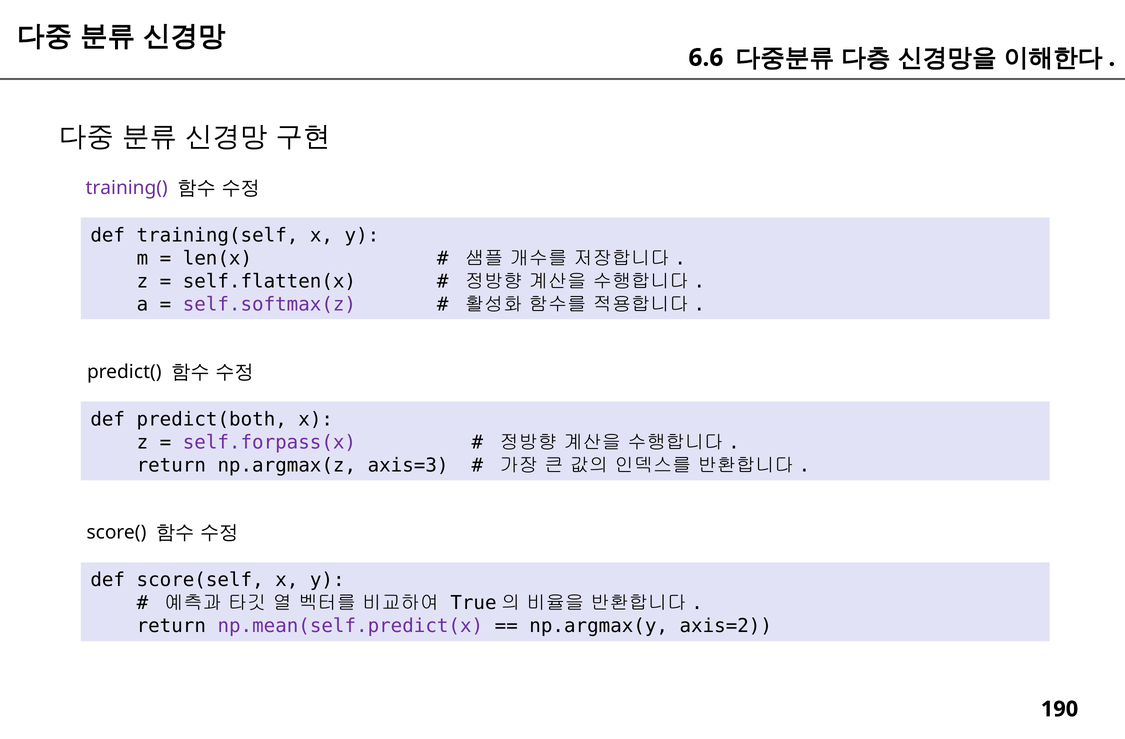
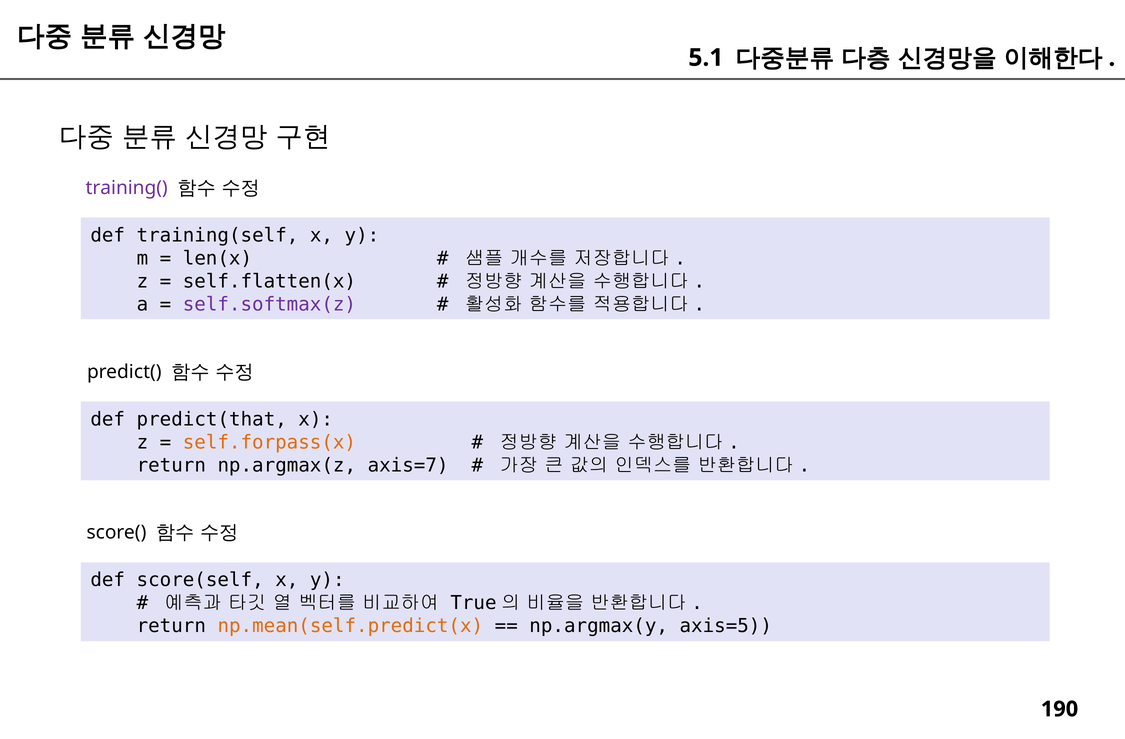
6.6: 6.6 -> 5.1
predict(both: predict(both -> predict(that
self.forpass(x colour: purple -> orange
axis=3: axis=3 -> axis=7
np.mean(self.predict(x colour: purple -> orange
axis=2: axis=2 -> axis=5
